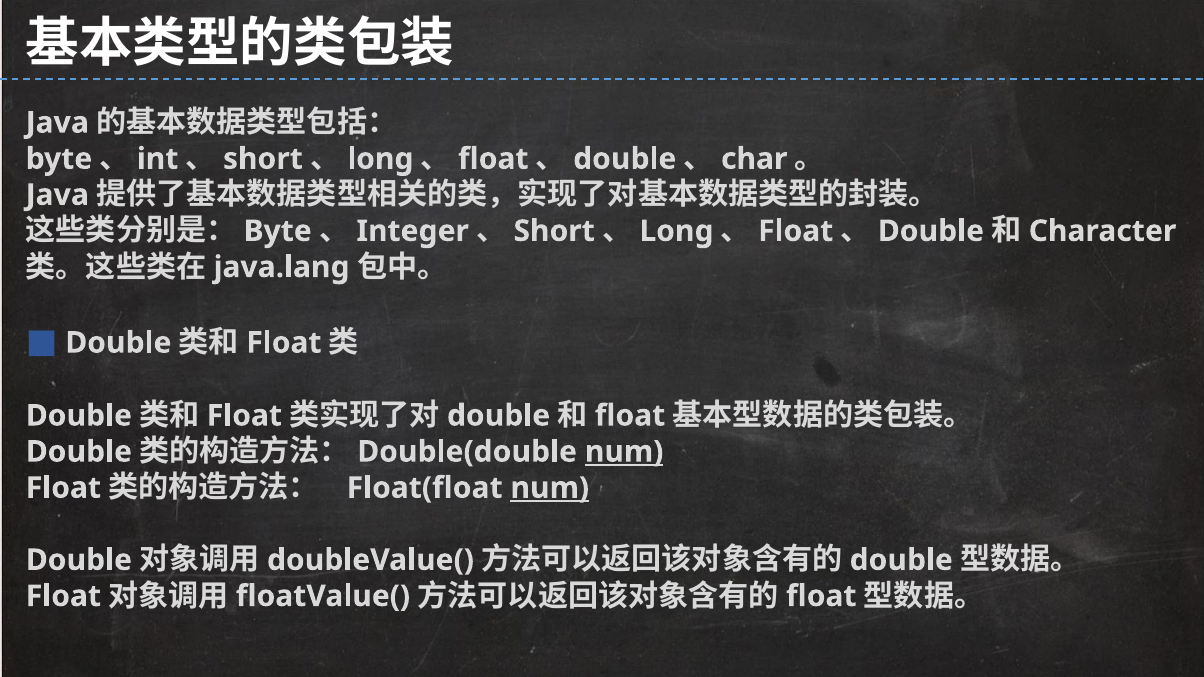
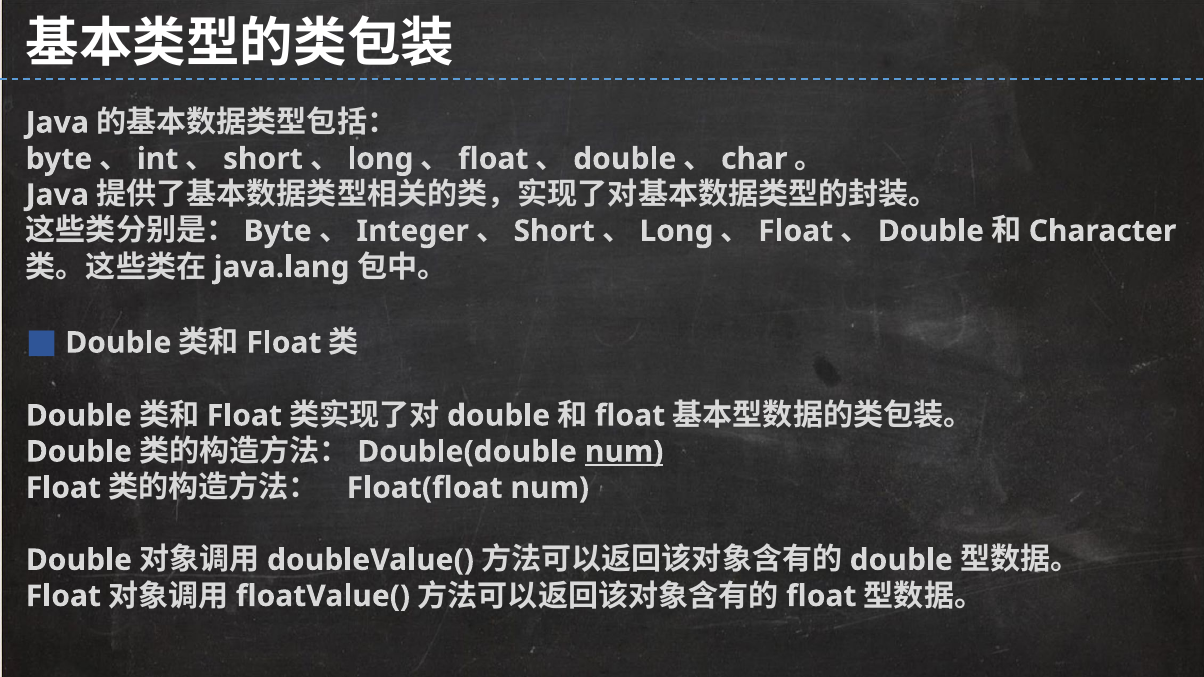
num at (550, 488) underline: present -> none
